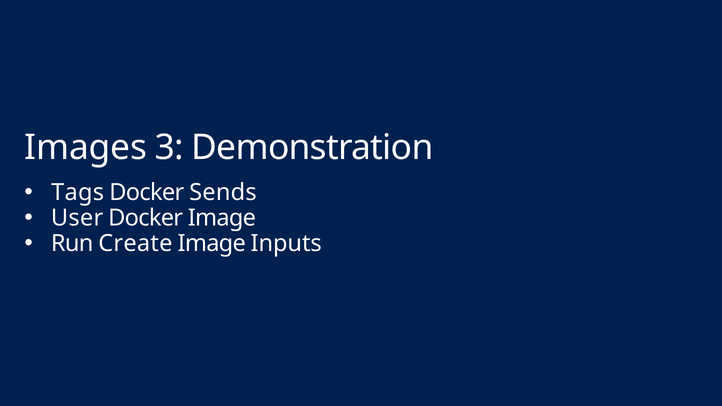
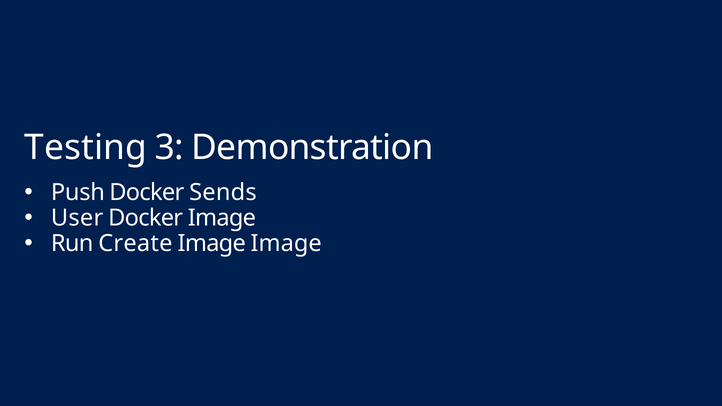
Images: Images -> Testing
Tags: Tags -> Push
Image Inputs: Inputs -> Image
